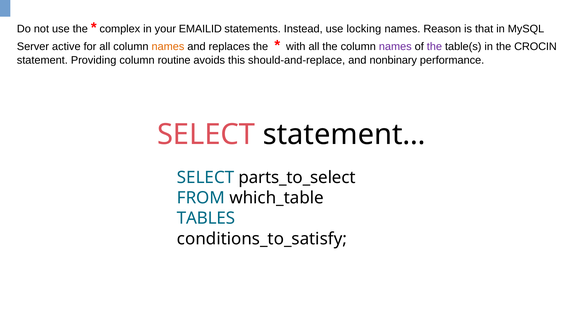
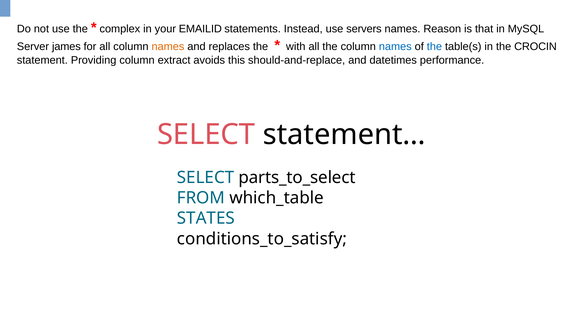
locking: locking -> servers
active: active -> james
names at (395, 47) colour: purple -> blue
the at (434, 47) colour: purple -> blue
routine: routine -> extract
nonbinary: nonbinary -> datetimes
TABLES: TABLES -> STATES
